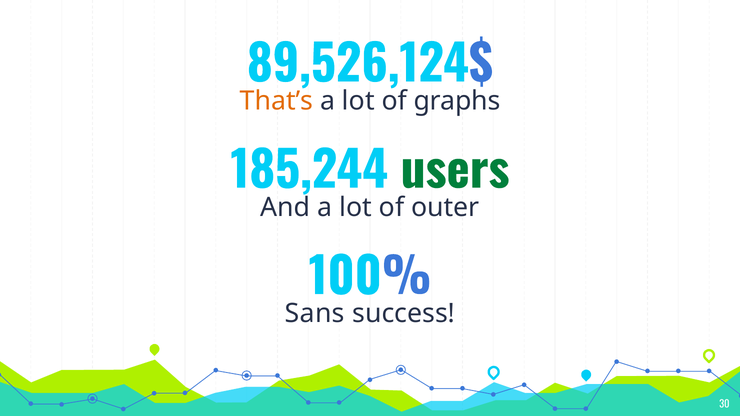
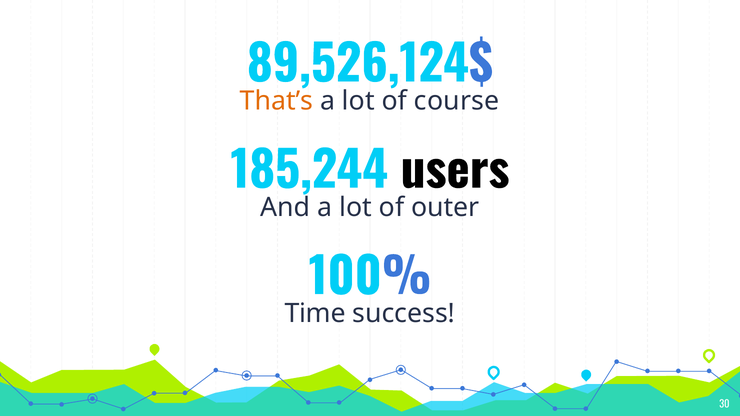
graphs: graphs -> course
users colour: green -> black
Sans: Sans -> Time
